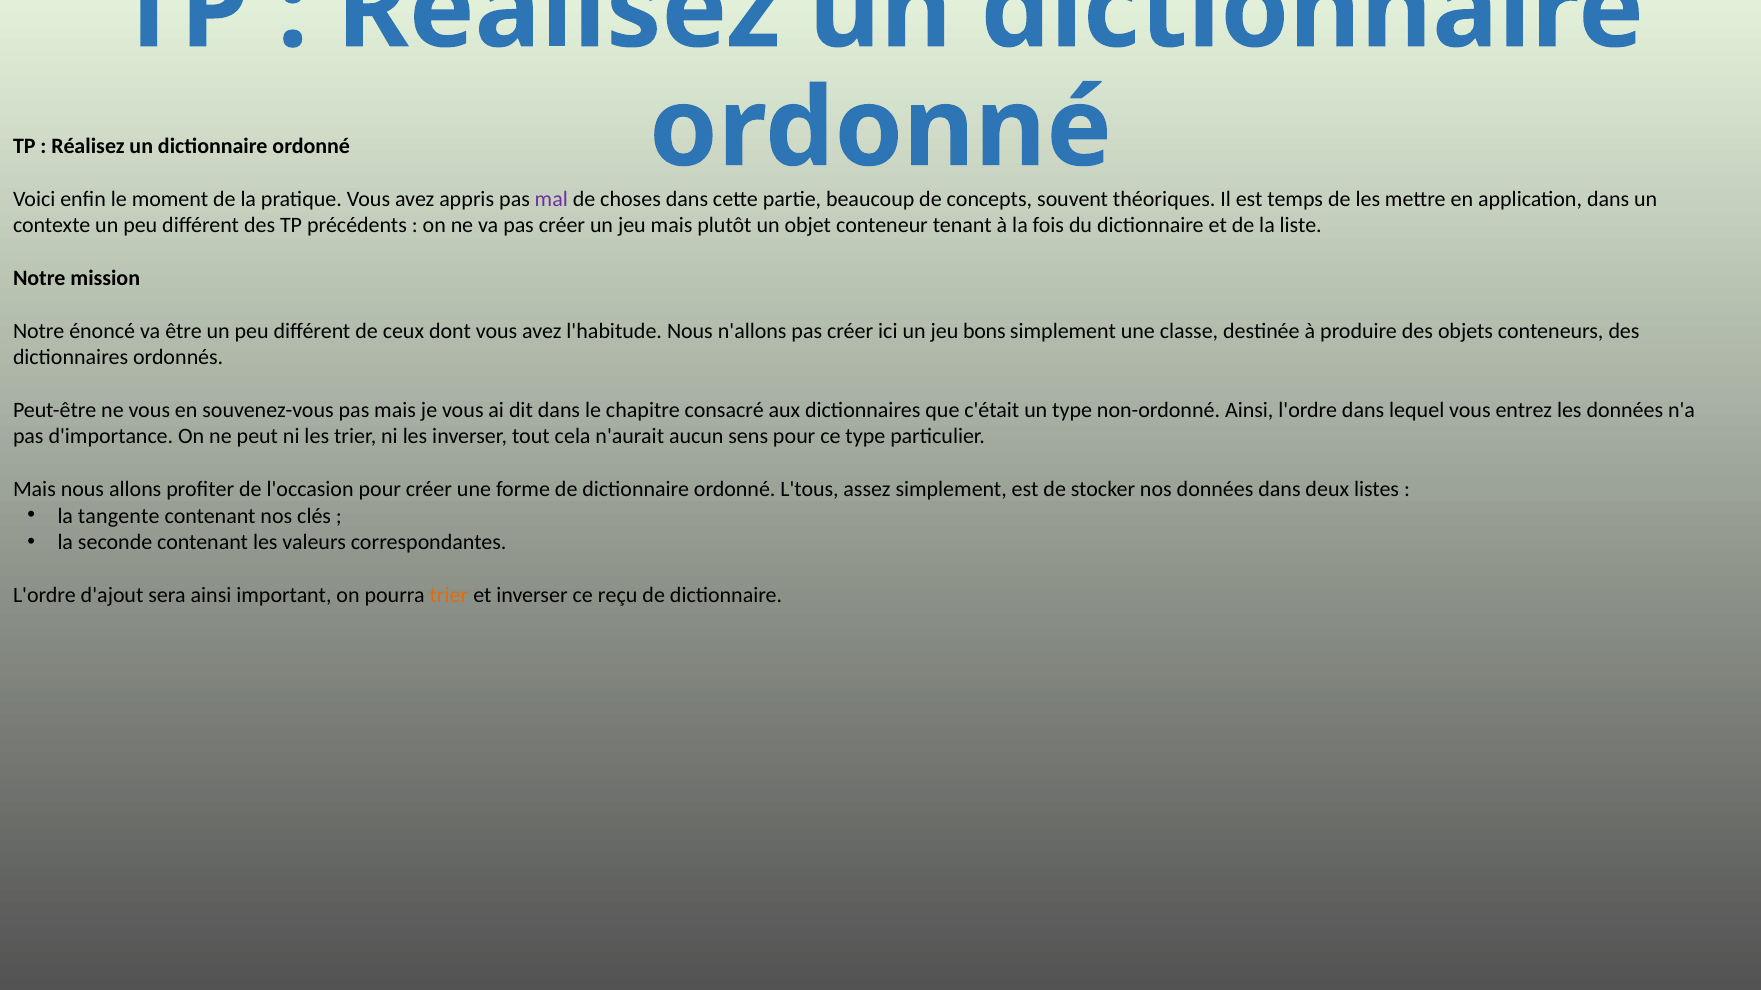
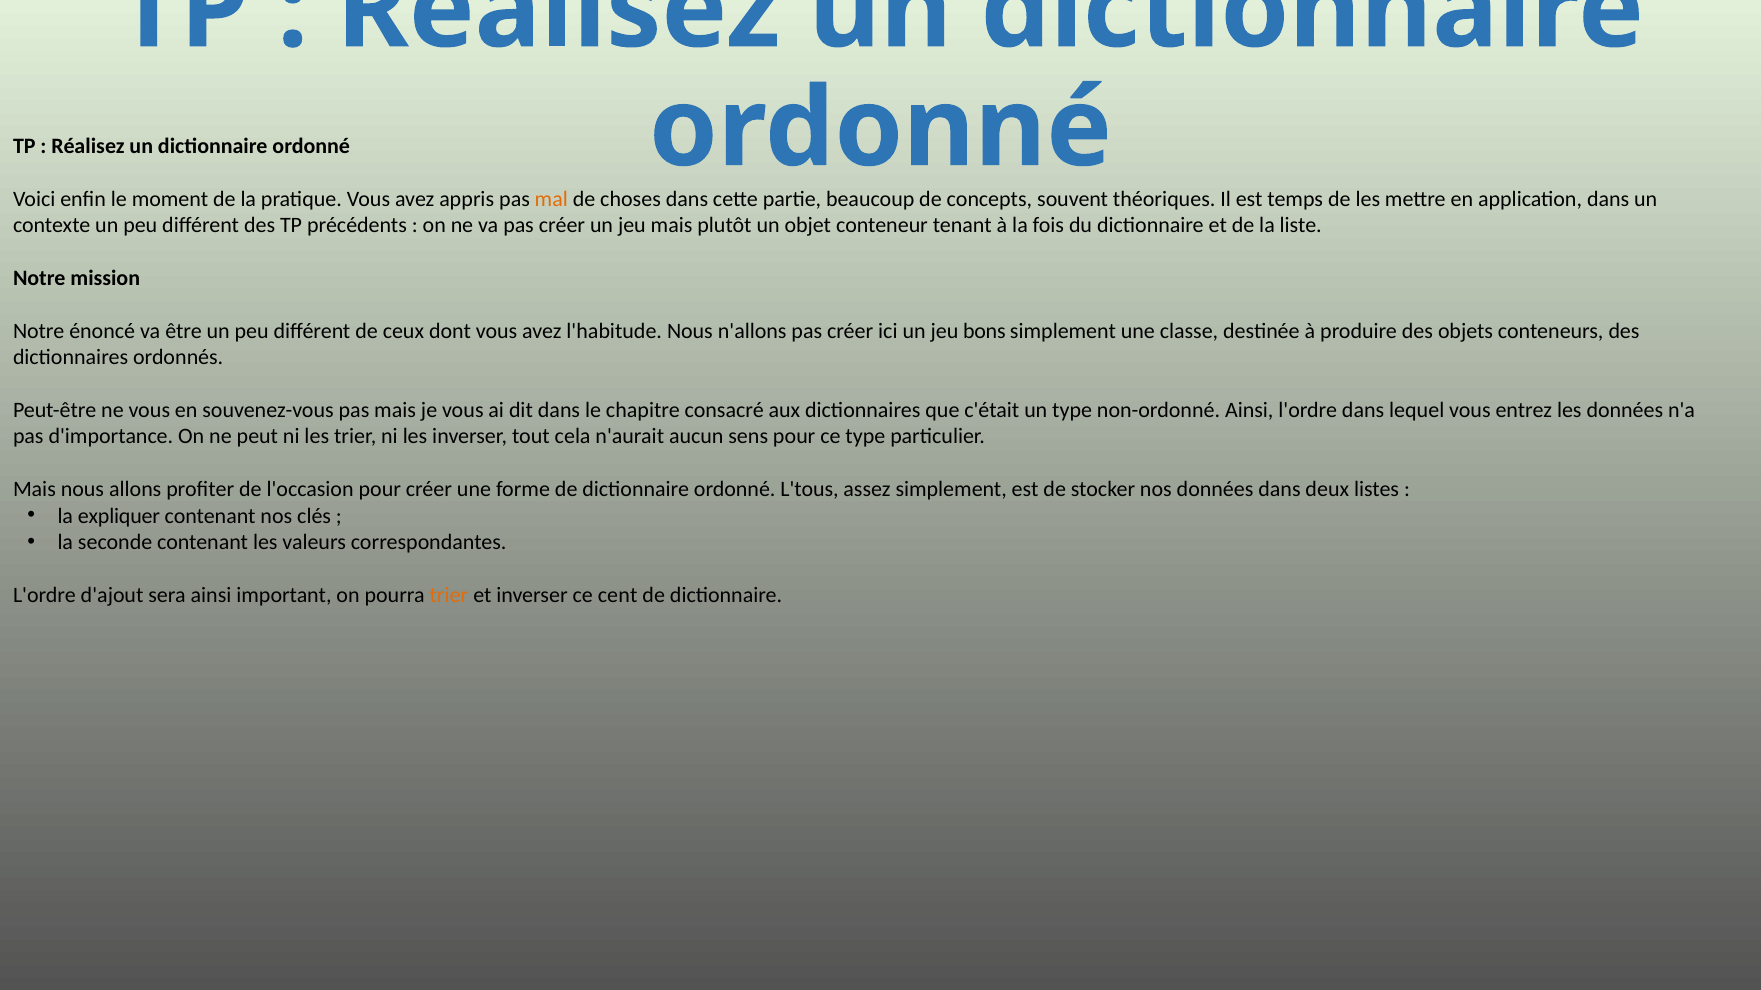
mal colour: purple -> orange
tangente: tangente -> expliquer
reçu: reçu -> cent
